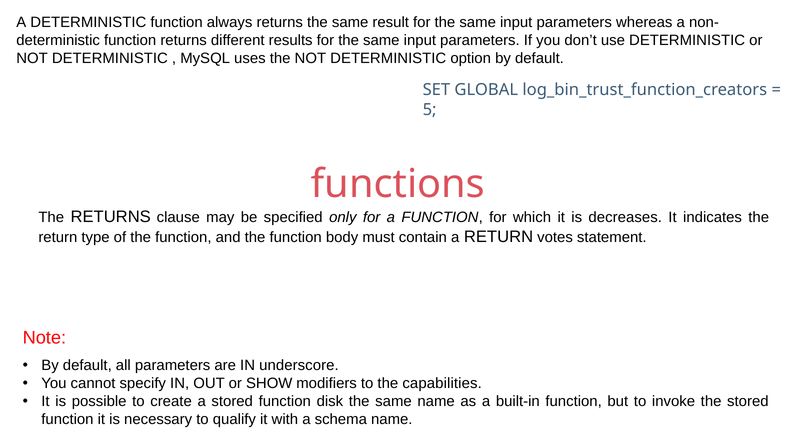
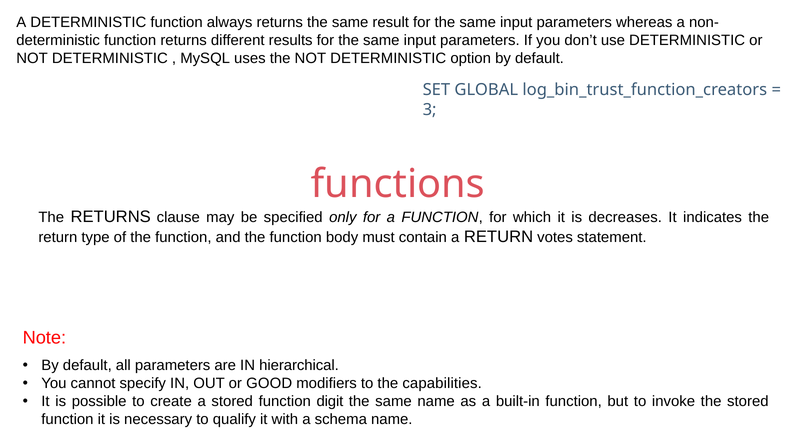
5: 5 -> 3
underscore: underscore -> hierarchical
SHOW: SHOW -> GOOD
disk: disk -> digit
